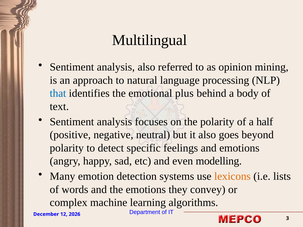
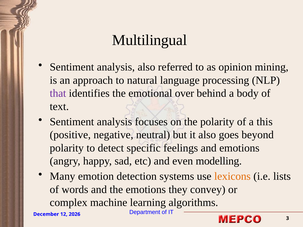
that colour: blue -> purple
plus: plus -> over
half: half -> this
